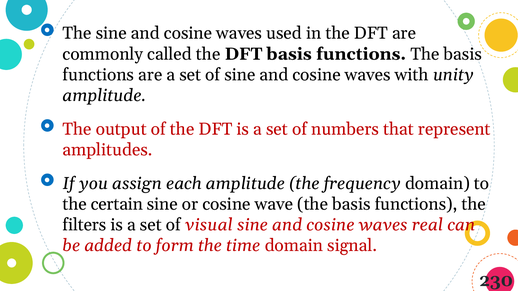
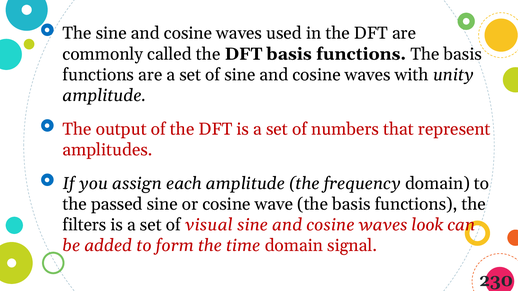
certain: certain -> passed
real: real -> look
